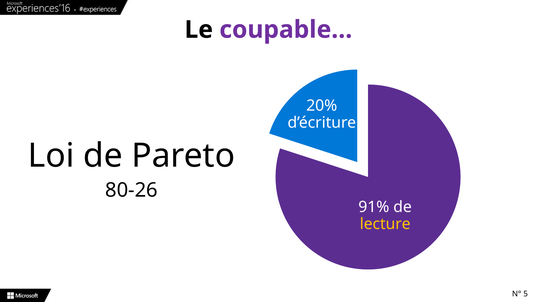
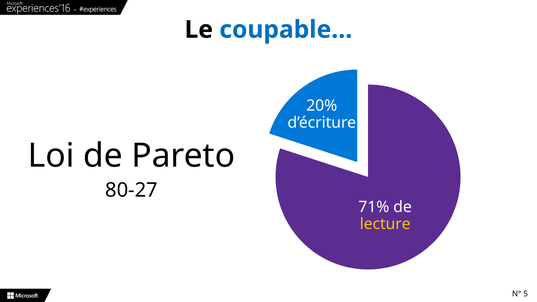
coupable… colour: purple -> blue
80-26: 80-26 -> 80-27
91%: 91% -> 71%
